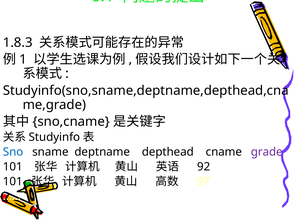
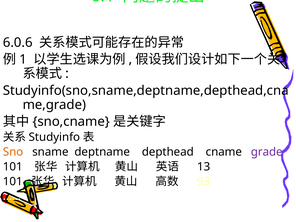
1.8.3: 1.8.3 -> 6.0.6
Sno colour: blue -> orange
92: 92 -> 13
97: 97 -> 93
